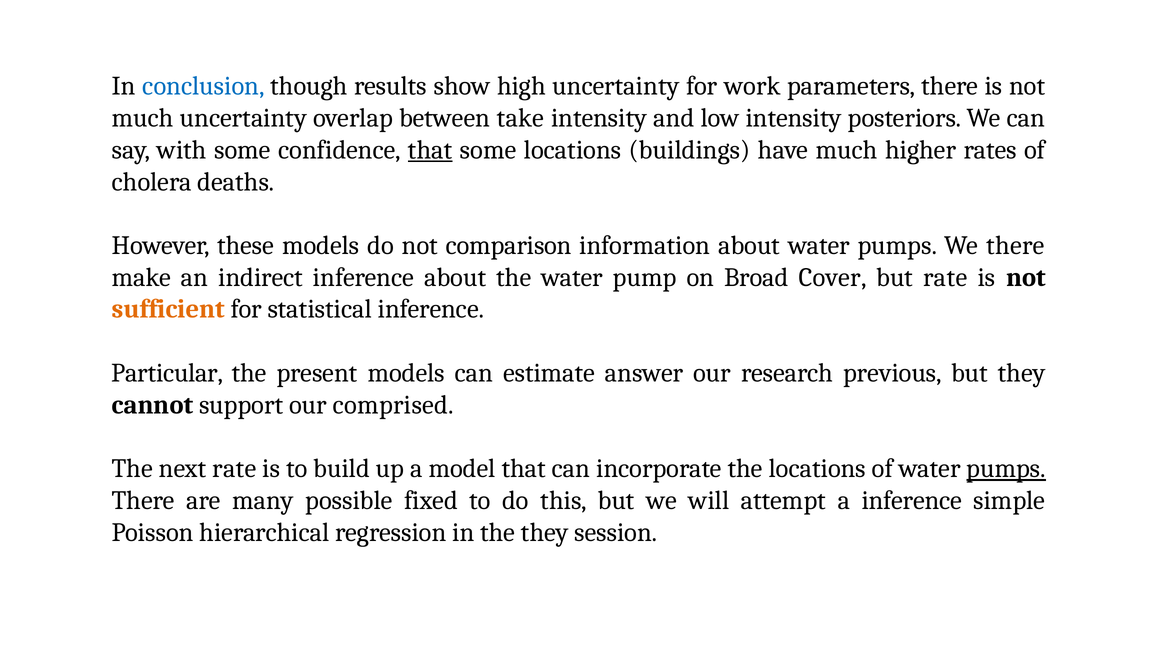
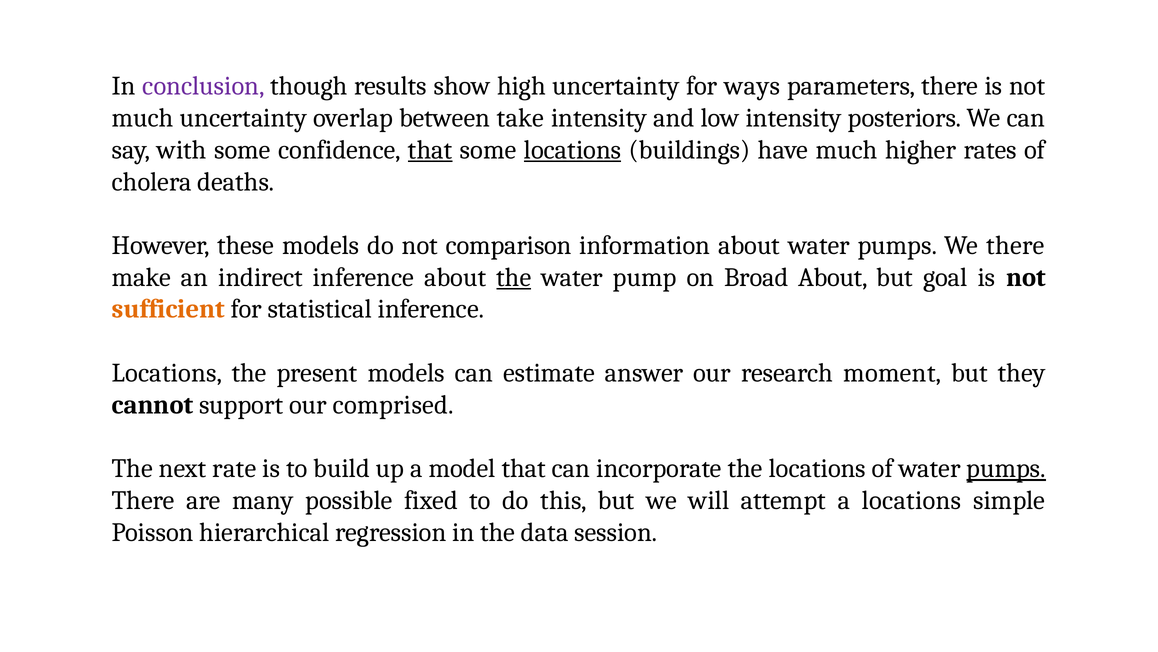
conclusion colour: blue -> purple
work: work -> ways
locations at (573, 150) underline: none -> present
the at (514, 277) underline: none -> present
Broad Cover: Cover -> About
but rate: rate -> goal
Particular at (167, 373): Particular -> Locations
previous: previous -> moment
a inference: inference -> locations
the they: they -> data
